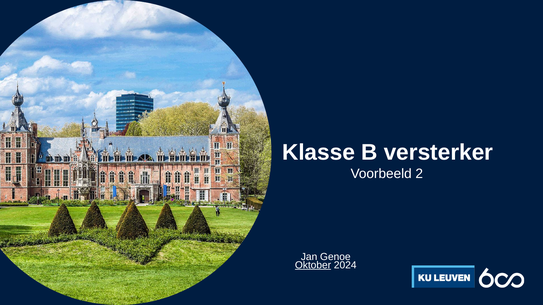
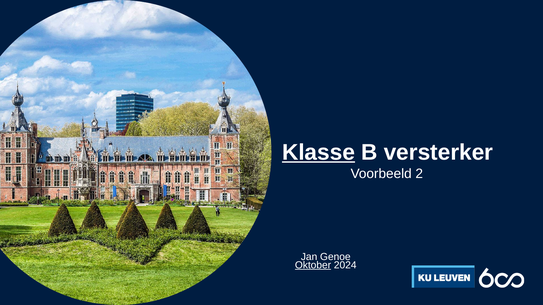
Klasse underline: none -> present
